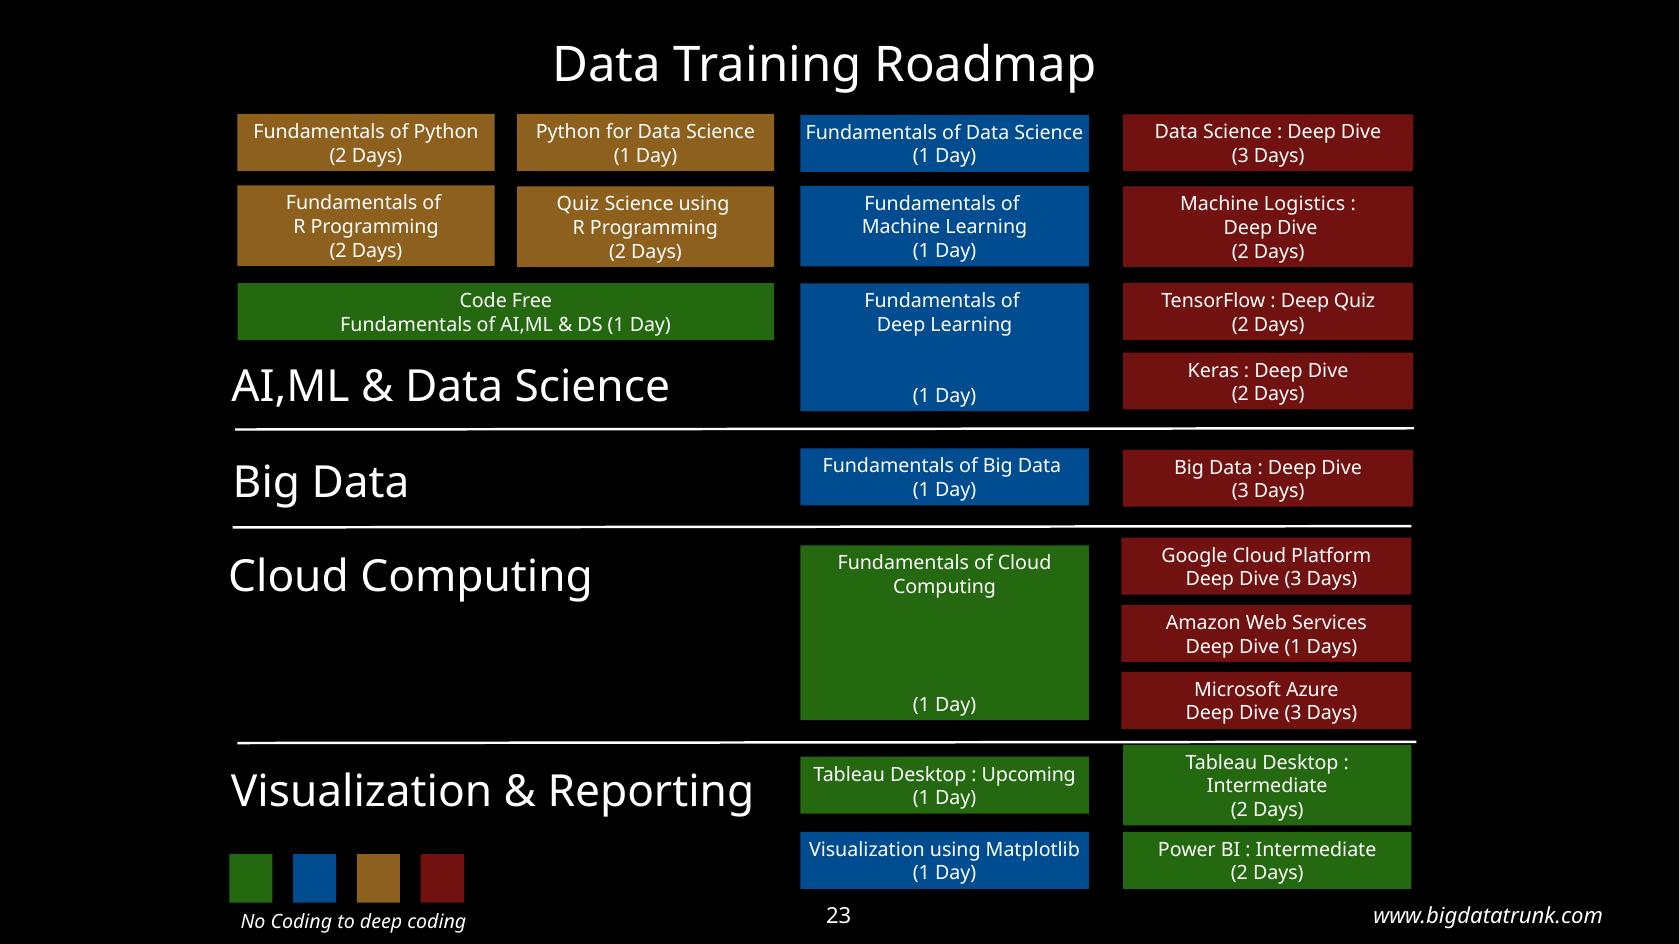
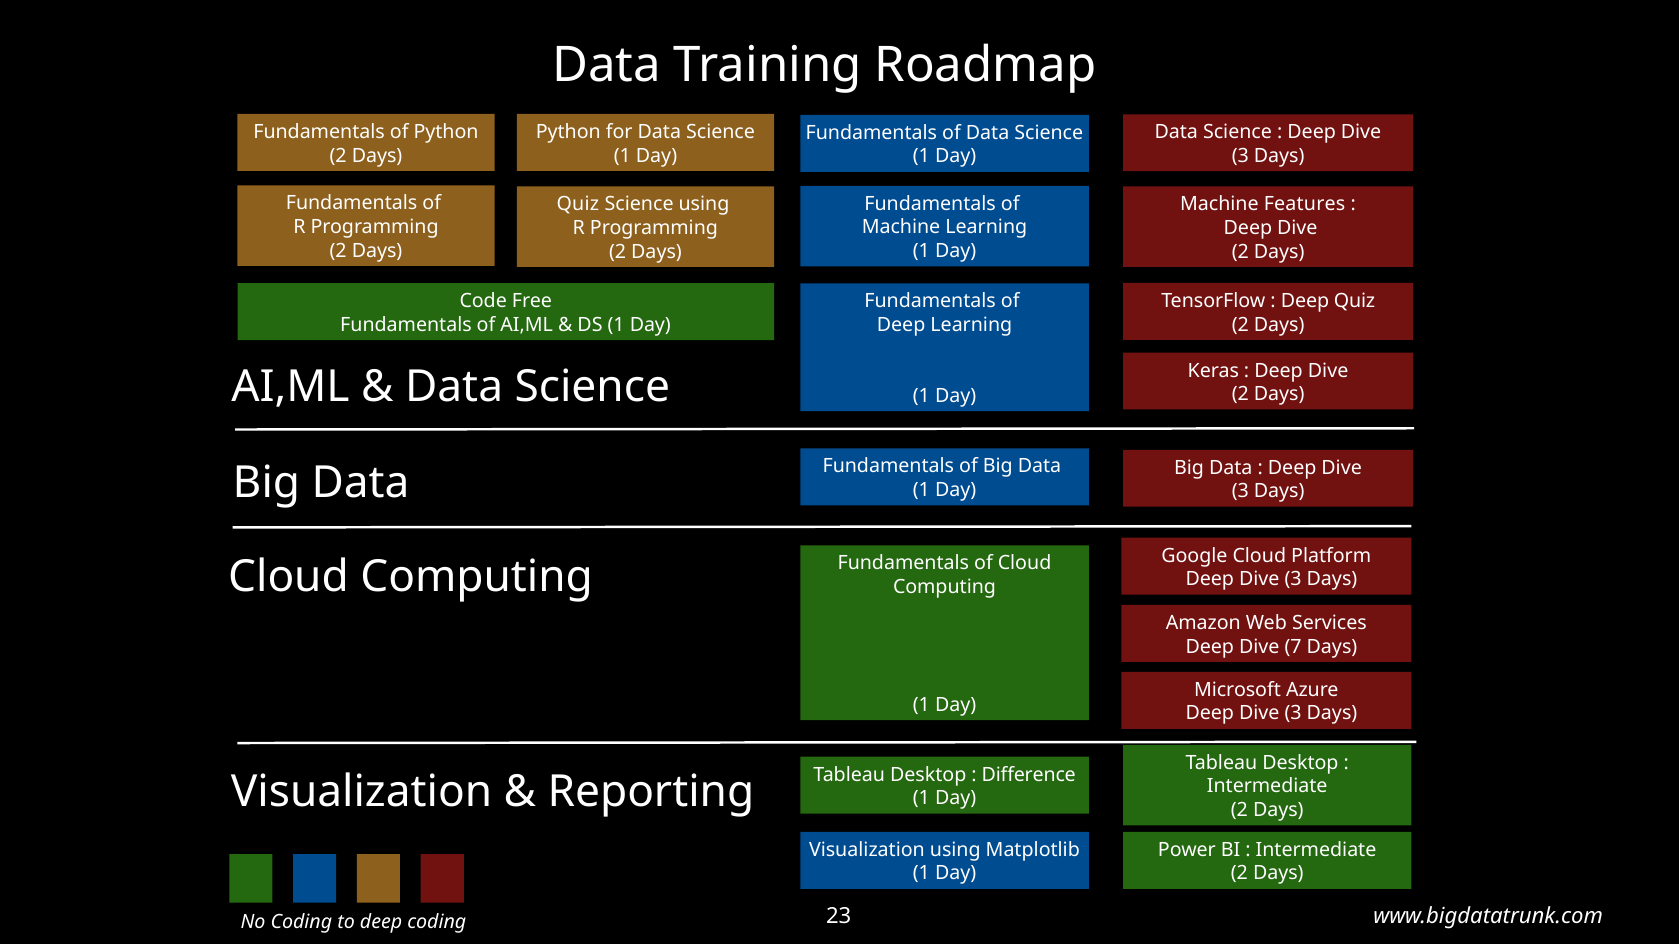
Logistics: Logistics -> Features
Dive 1: 1 -> 7
Upcoming: Upcoming -> Difference
